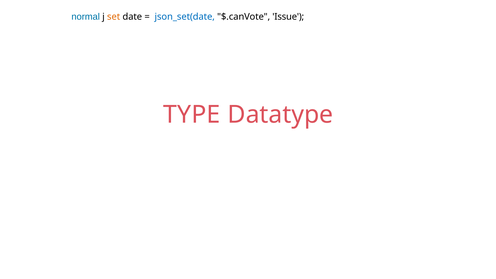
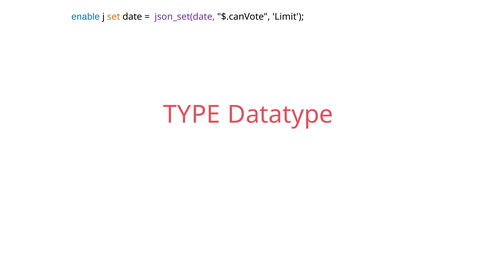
normal: normal -> enable
json_set(date colour: blue -> purple
Issue: Issue -> Limit
